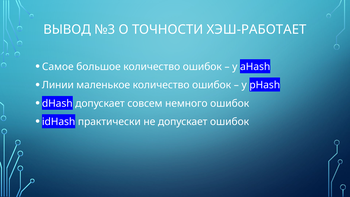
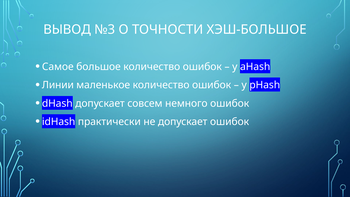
ХЭШ-РАБОТАЕТ: ХЭШ-РАБОТАЕТ -> ХЭШ-БОЛЬШОЕ
